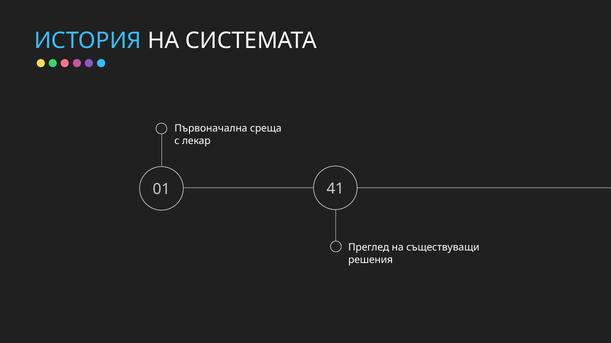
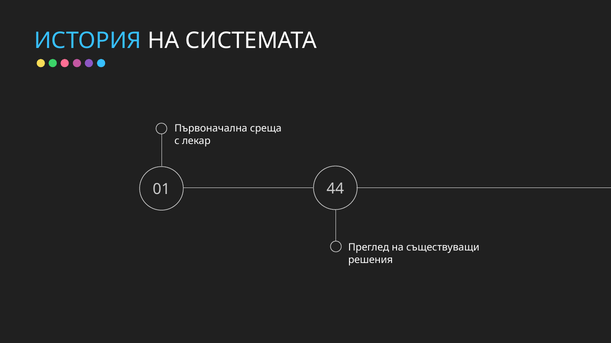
41: 41 -> 44
